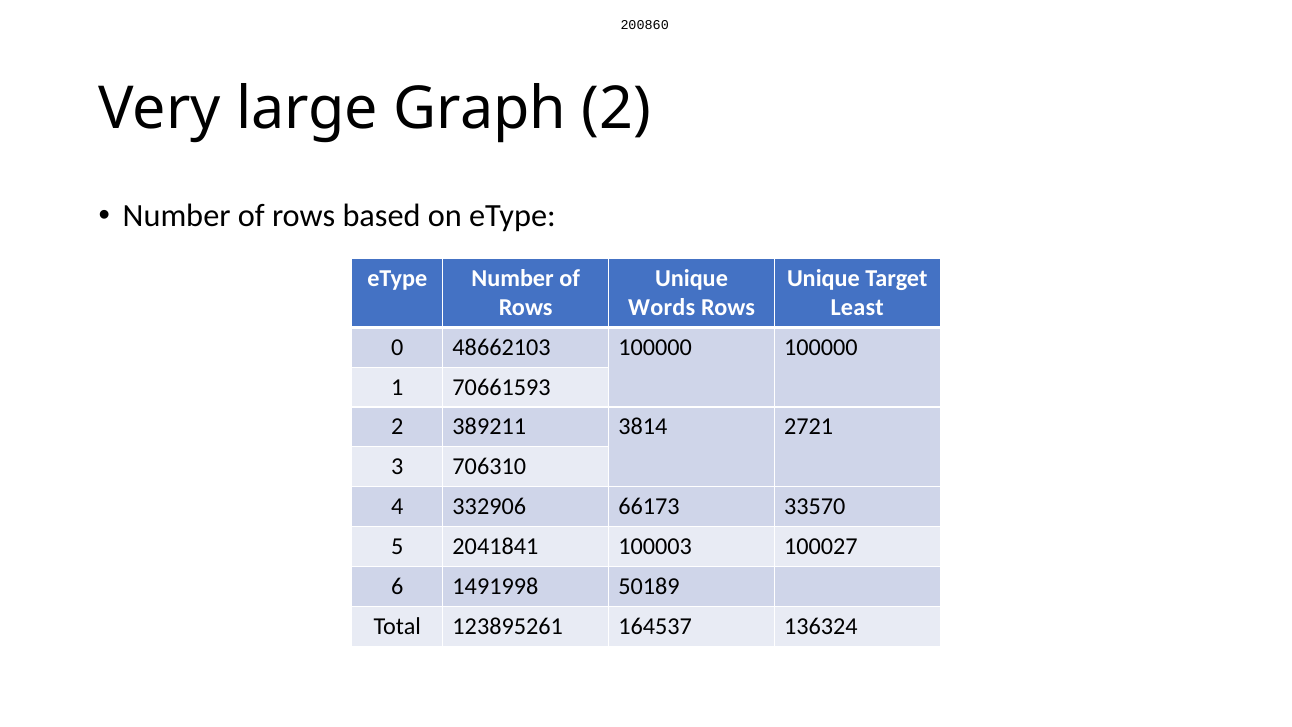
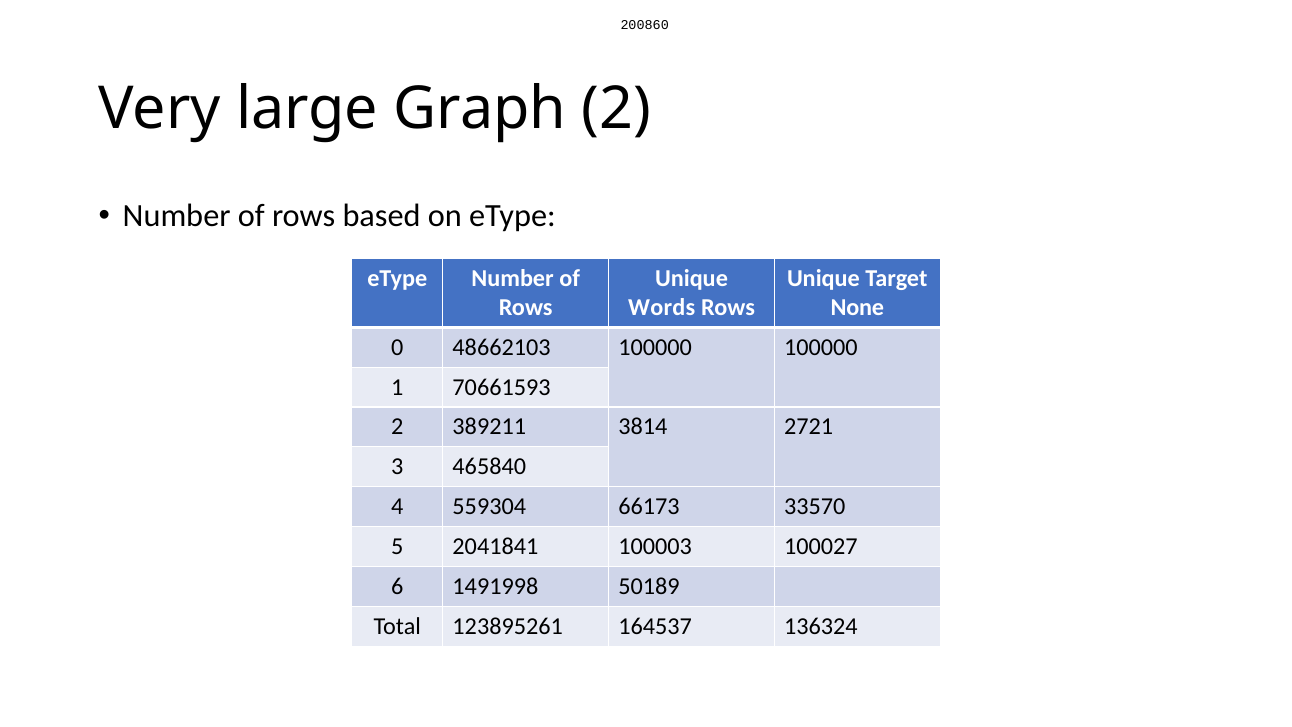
Least: Least -> None
706310: 706310 -> 465840
332906: 332906 -> 559304
